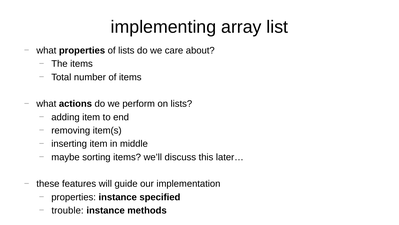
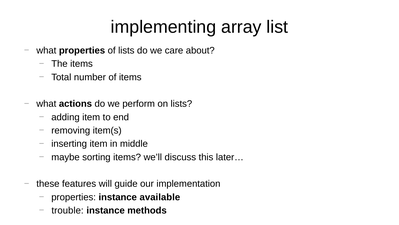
specified: specified -> available
